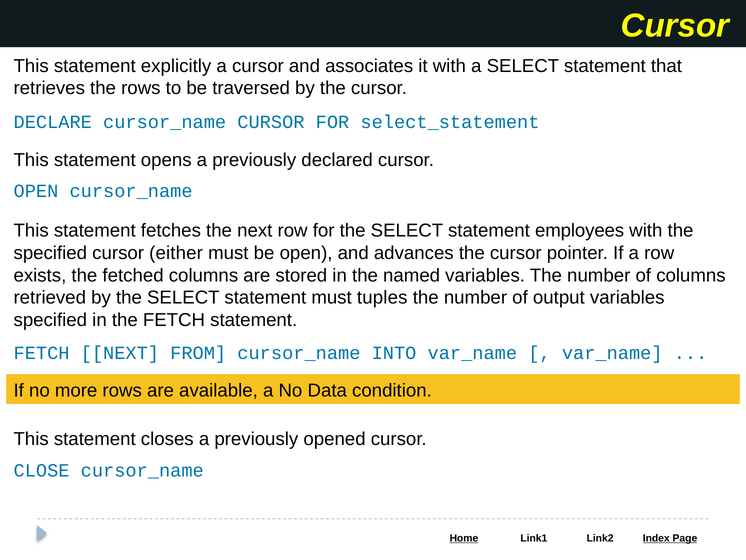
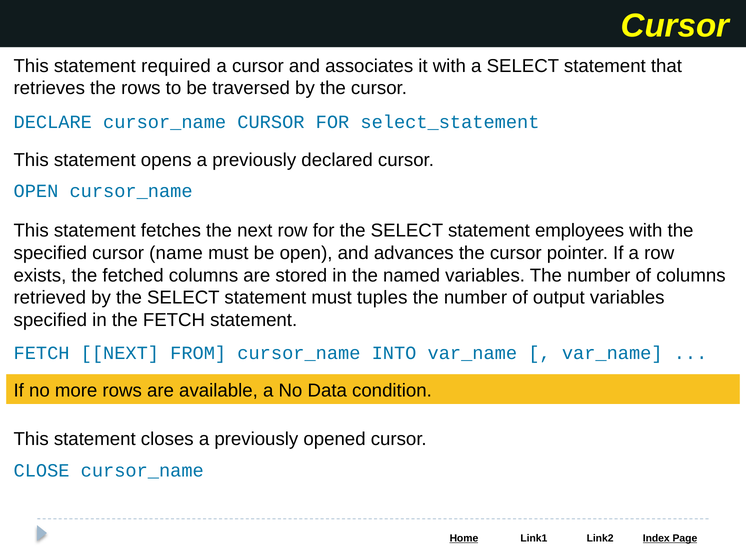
explicitly: explicitly -> required
either: either -> name
